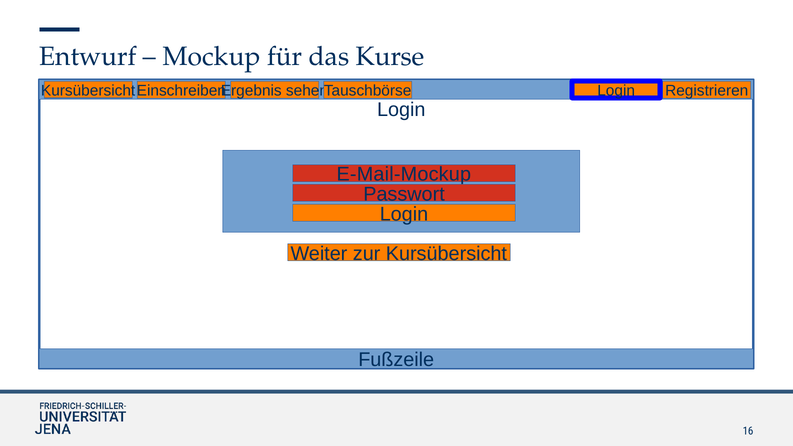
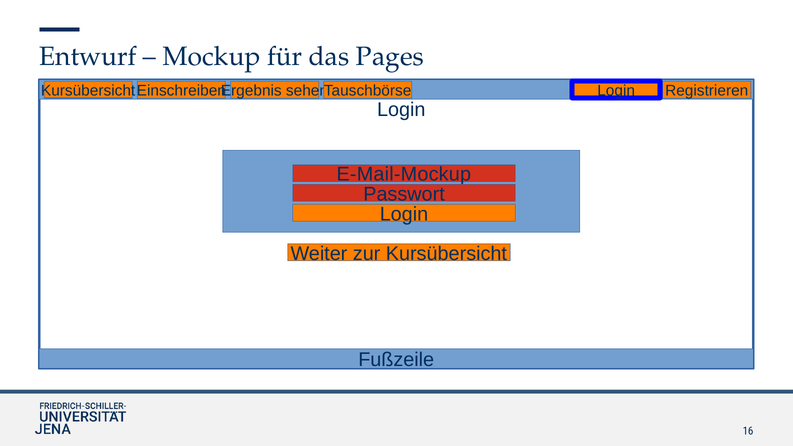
Kurse: Kurse -> Pages
